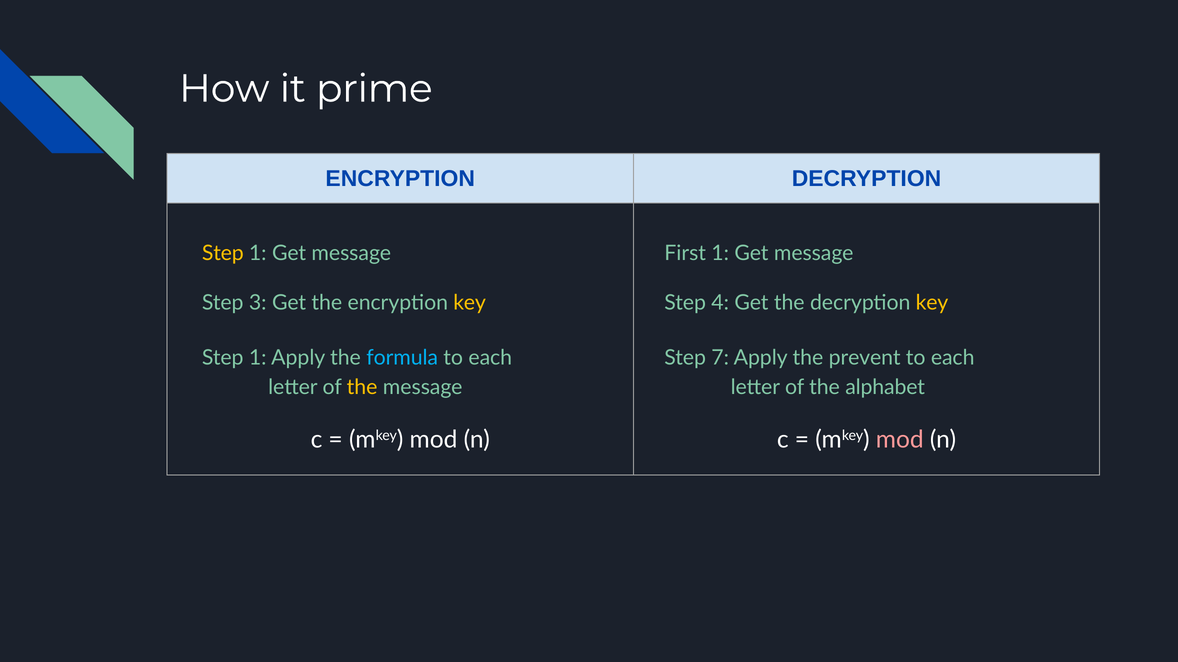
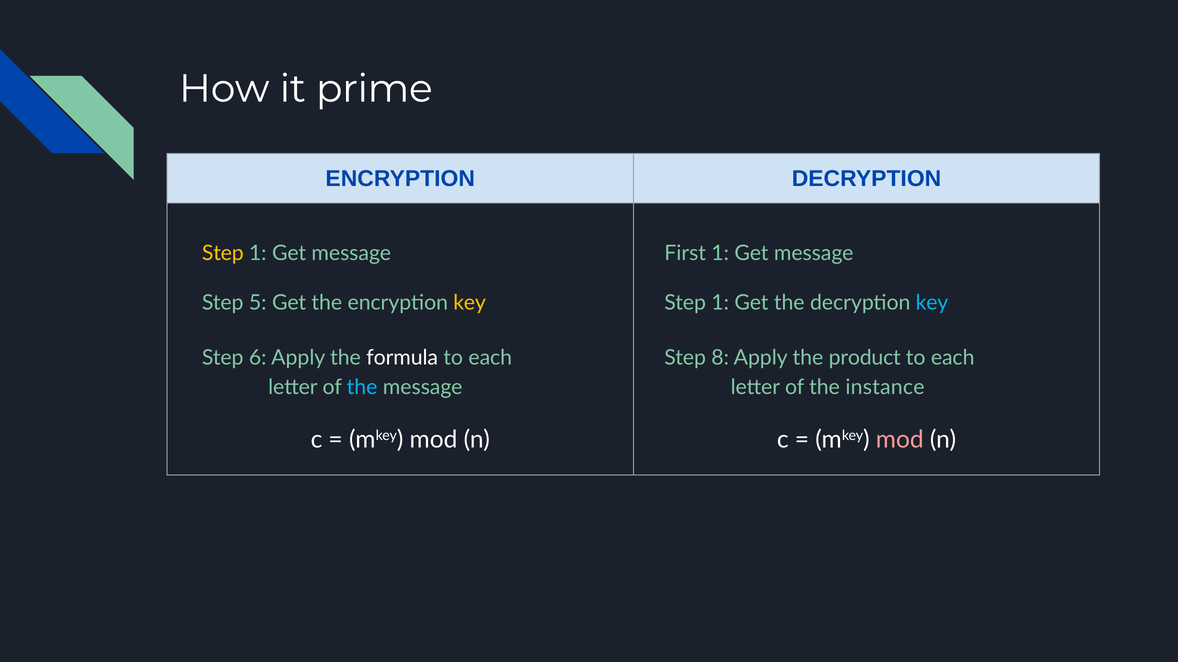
3: 3 -> 5
4 at (720, 303): 4 -> 1
key at (932, 303) colour: yellow -> light blue
1 at (258, 358): 1 -> 6
formula colour: light blue -> white
7: 7 -> 8
prevent: prevent -> product
the at (362, 387) colour: yellow -> light blue
alphabet: alphabet -> instance
